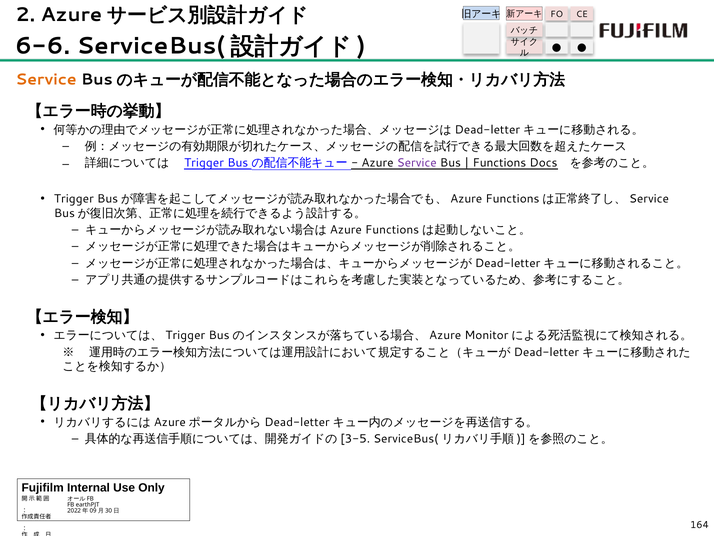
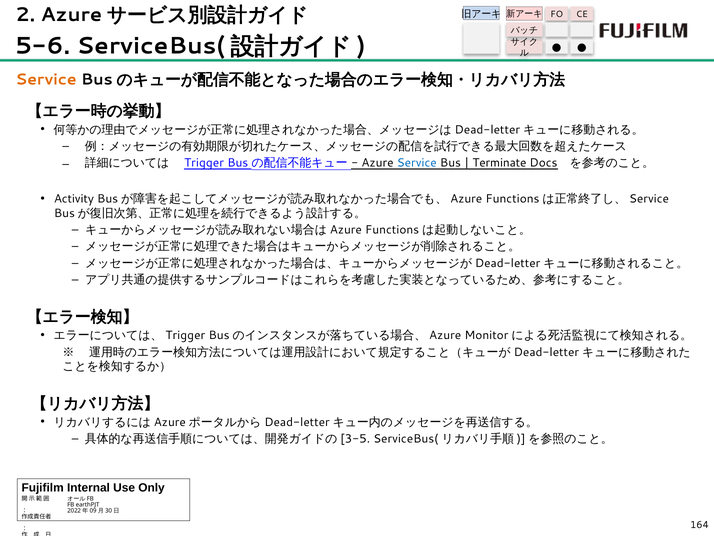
6-6: 6-6 -> 5-6
Service at (417, 163) colour: purple -> blue
Functions at (499, 163): Functions -> Terminate
Trigger at (74, 199): Trigger -> Activity
